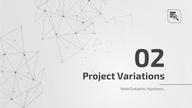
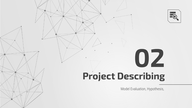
Variations: Variations -> Describing
